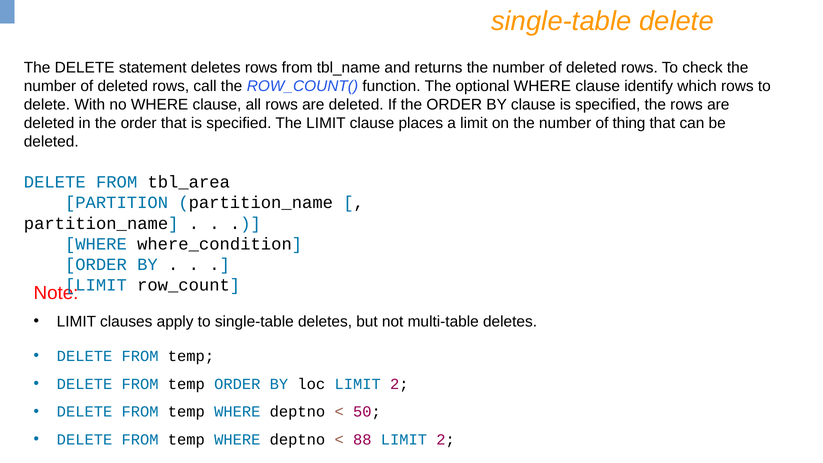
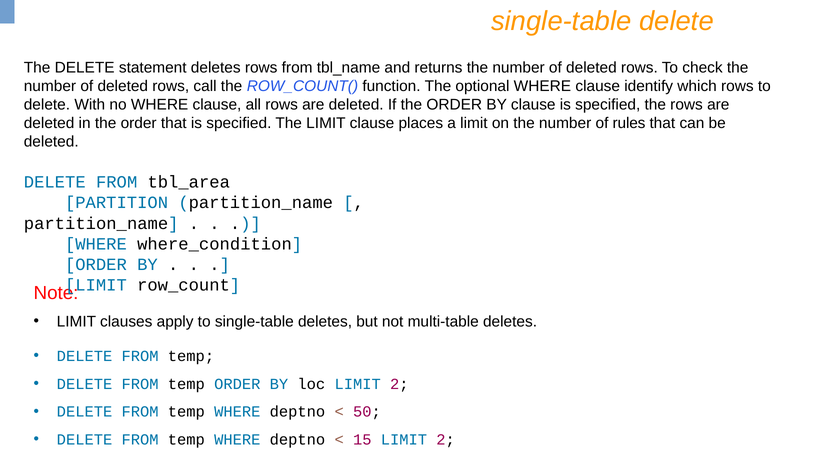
thing: thing -> rules
88: 88 -> 15
